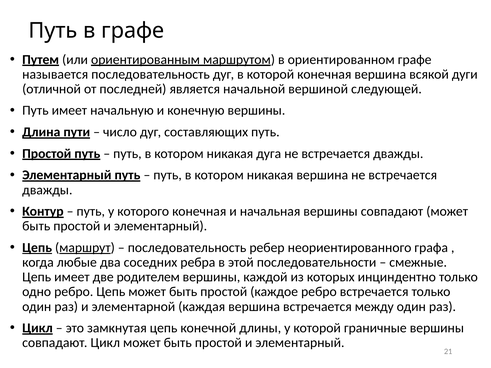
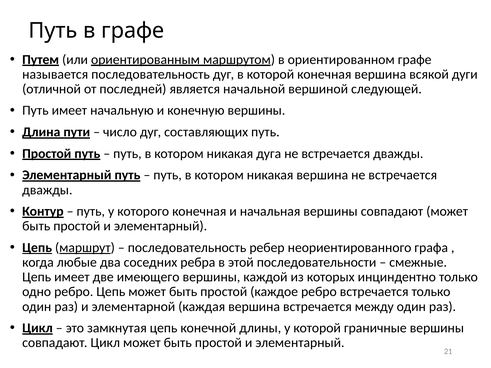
родителем: родителем -> имеющего
